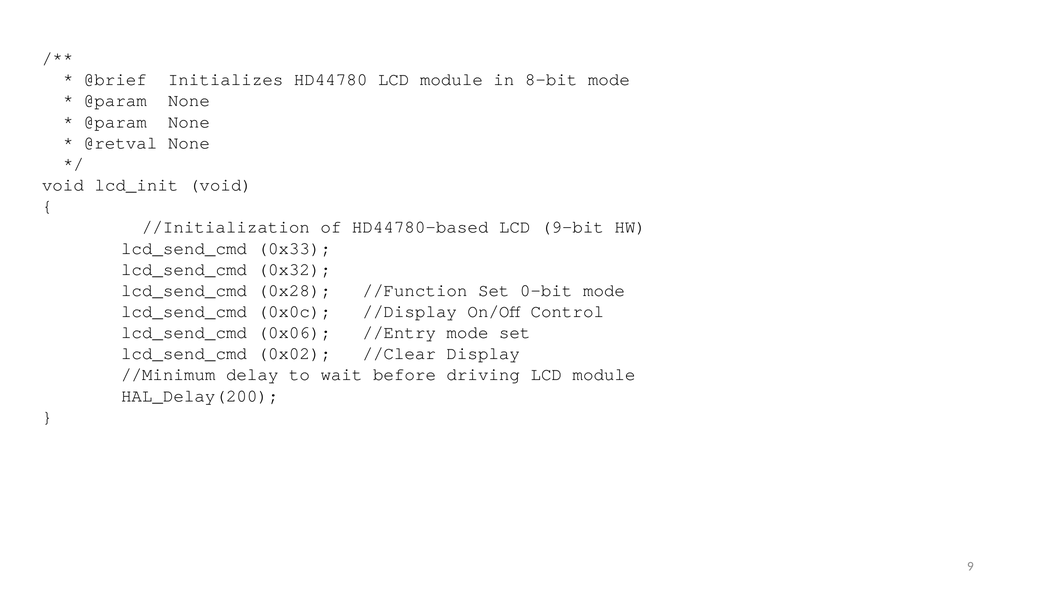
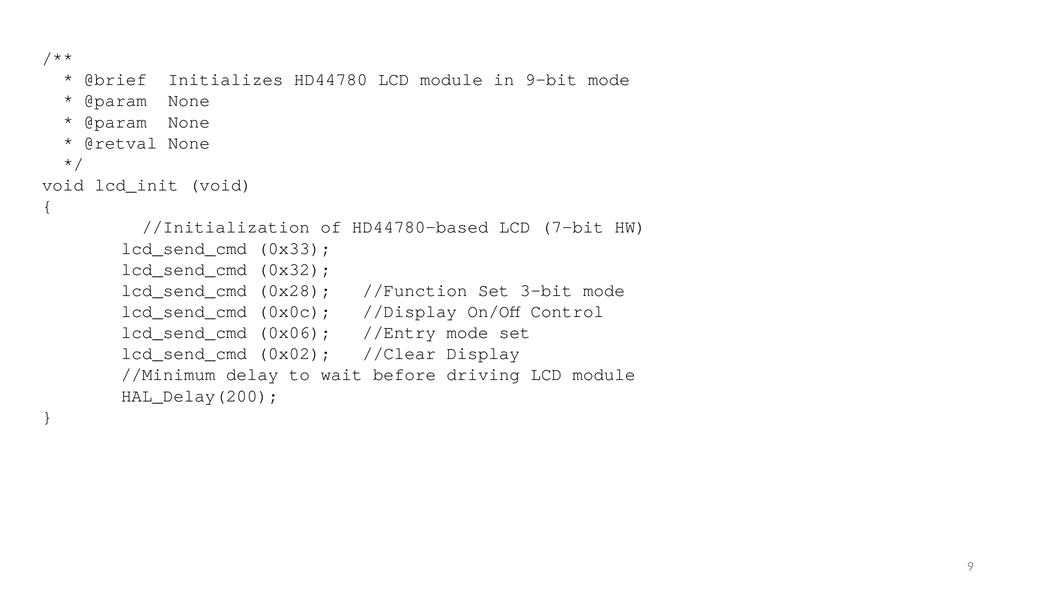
8-bit: 8-bit -> 9-bit
9-bit: 9-bit -> 7-bit
0-bit: 0-bit -> 3-bit
